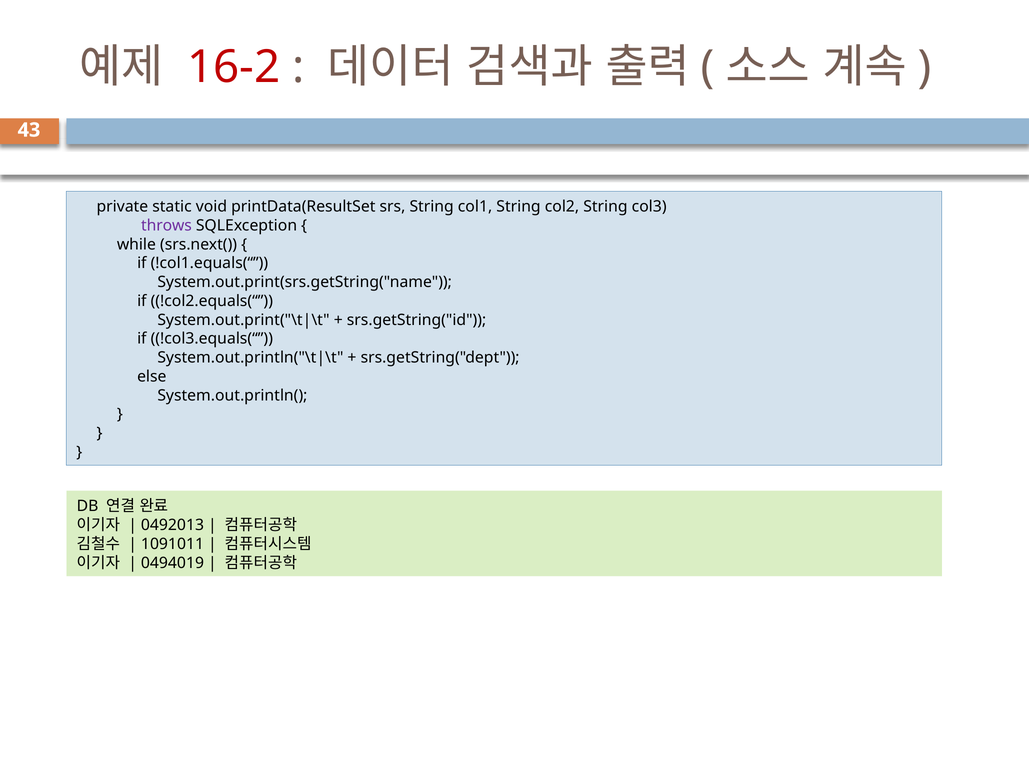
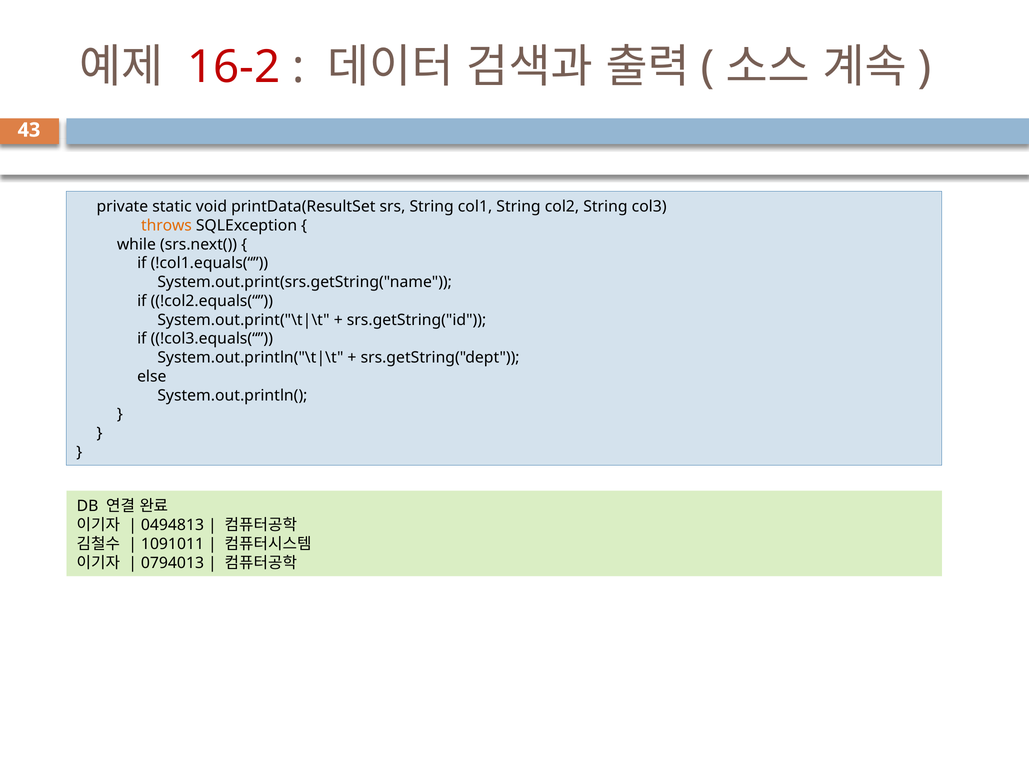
throws colour: purple -> orange
0492013: 0492013 -> 0494813
0494019: 0494019 -> 0794013
